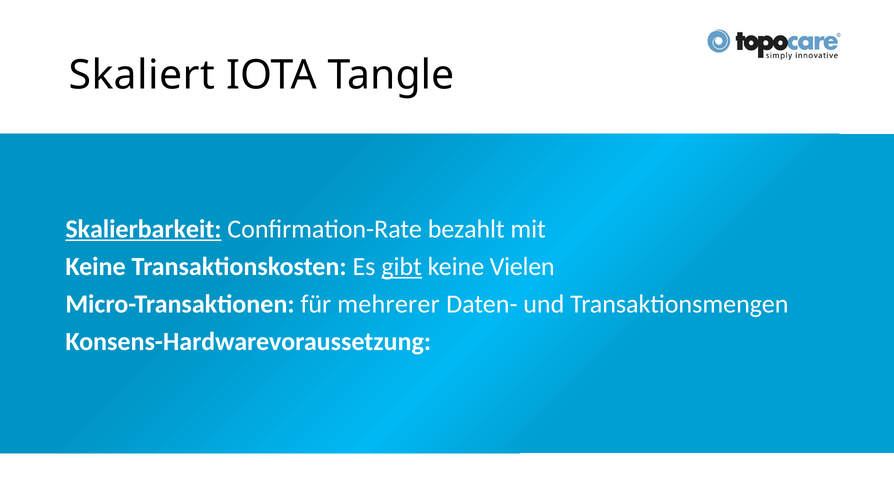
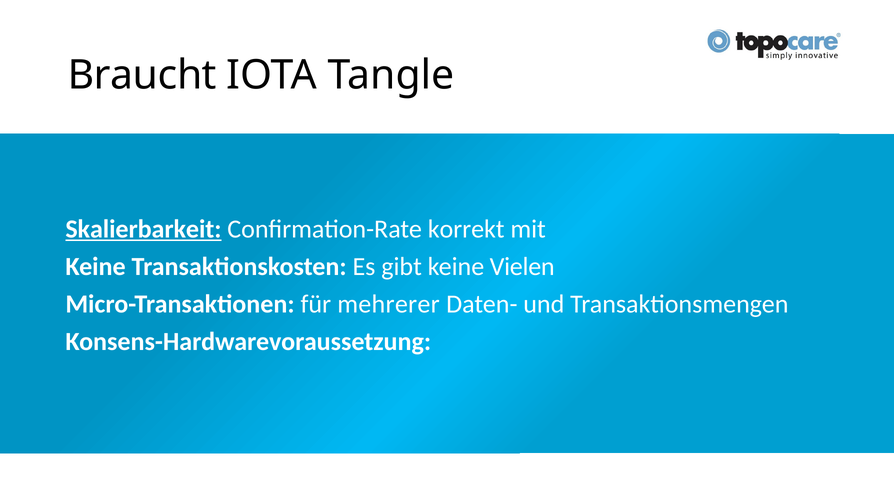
Skaliert: Skaliert -> Braucht
bezahlt: bezahlt -> korrekt
gibt underline: present -> none
